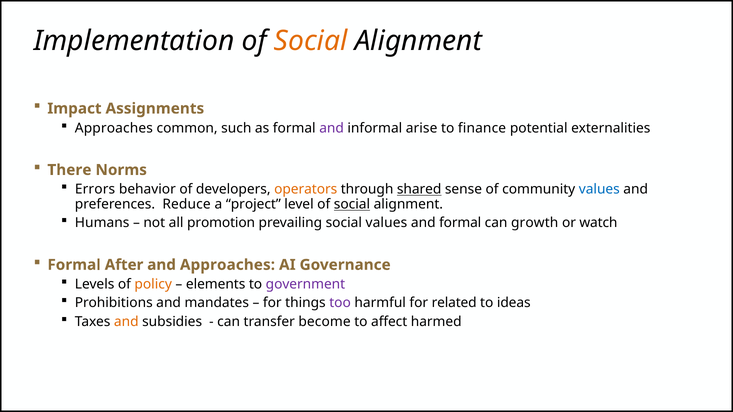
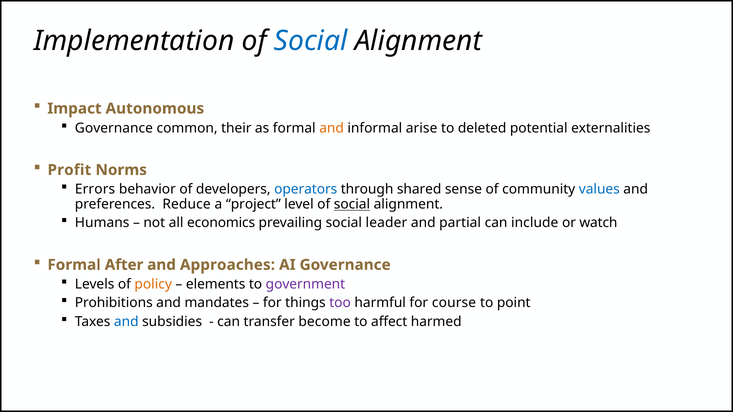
Social at (311, 41) colour: orange -> blue
Assignments: Assignments -> Autonomous
Approaches at (114, 128): Approaches -> Governance
such: such -> their
and at (332, 128) colour: purple -> orange
finance: finance -> deleted
There: There -> Profit
operators colour: orange -> blue
shared underline: present -> none
promotion: promotion -> economics
social values: values -> leader
and formal: formal -> partial
growth: growth -> include
related: related -> course
ideas: ideas -> point
and at (126, 322) colour: orange -> blue
